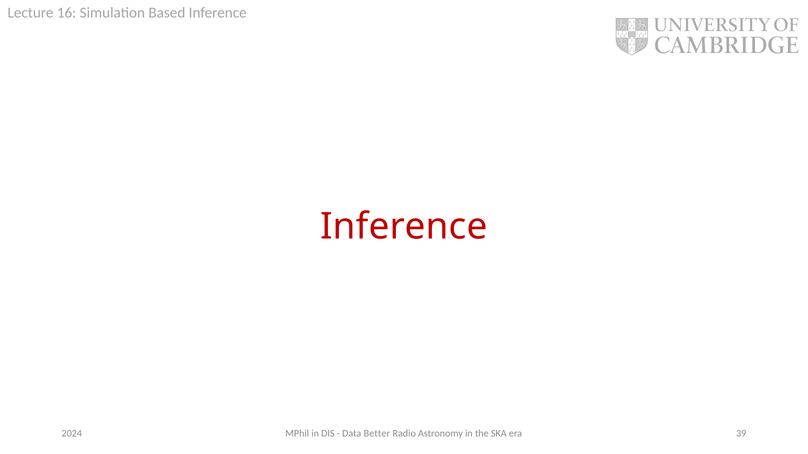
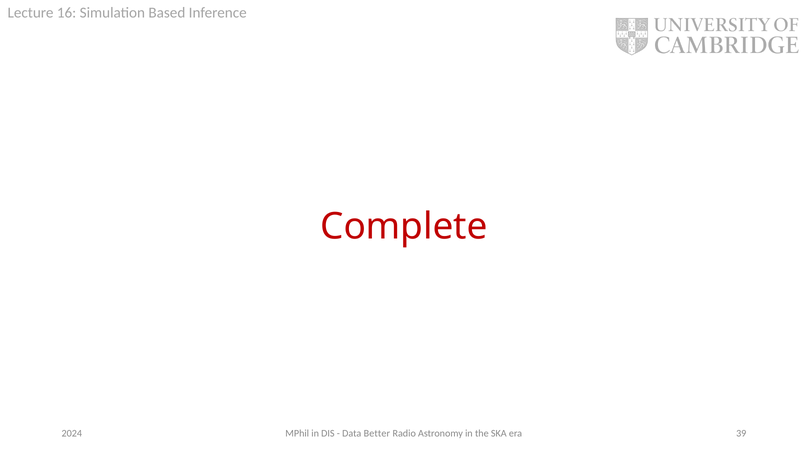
Inference at (404, 227): Inference -> Complete
